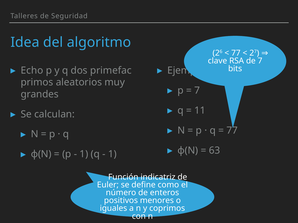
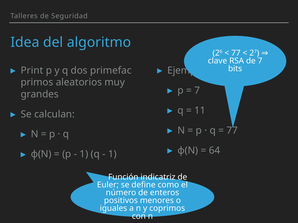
Echo: Echo -> Print
63: 63 -> 64
